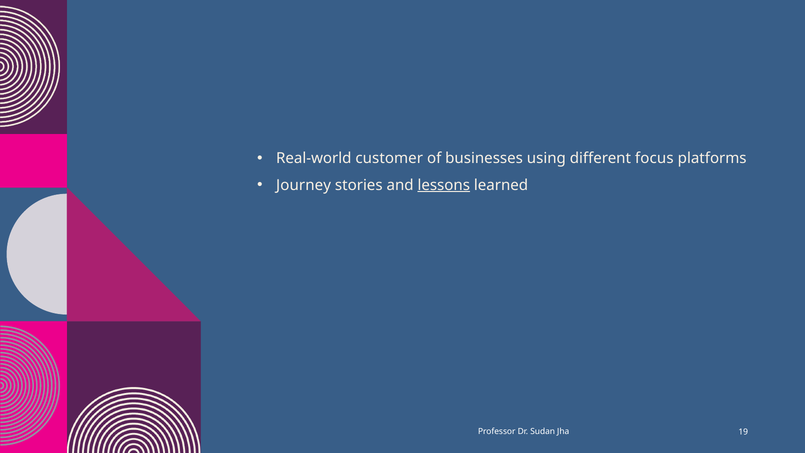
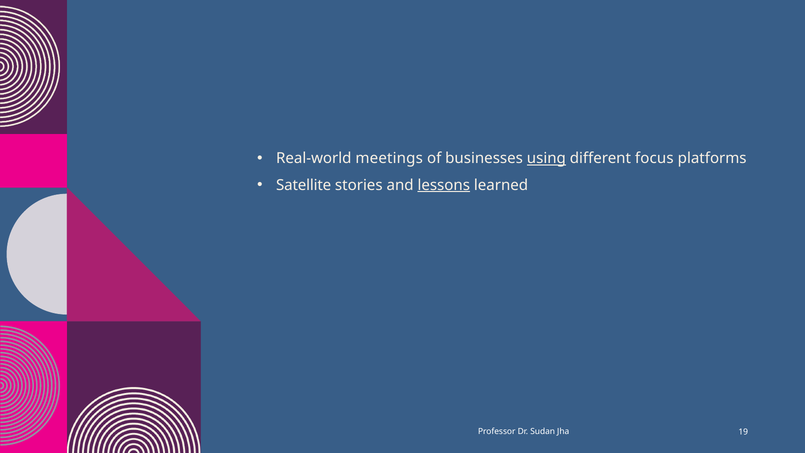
customer: customer -> meetings
using underline: none -> present
Journey: Journey -> Satellite
